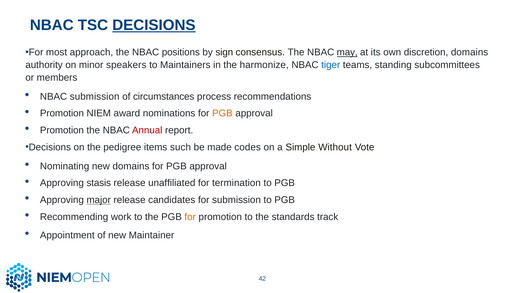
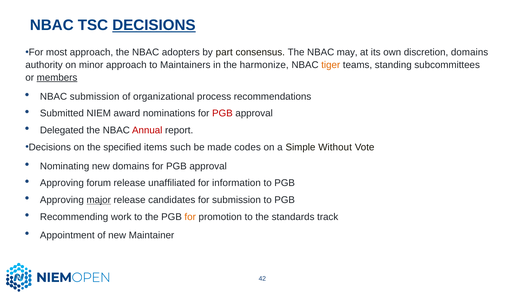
positions: positions -> adopters
sign: sign -> part
may underline: present -> none
minor speakers: speakers -> approach
tiger colour: blue -> orange
members underline: none -> present
circumstances: circumstances -> organizational
Promotion at (62, 113): Promotion -> Submitted
PGB at (222, 113) colour: orange -> red
Promotion at (62, 130): Promotion -> Delegated
pedigree: pedigree -> specified
stasis: stasis -> forum
termination: termination -> information
